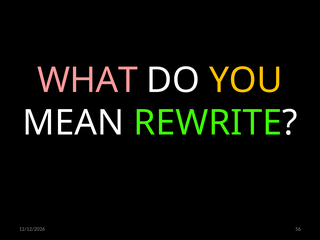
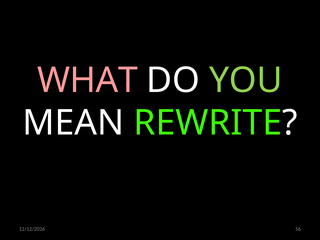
YOU colour: yellow -> light green
